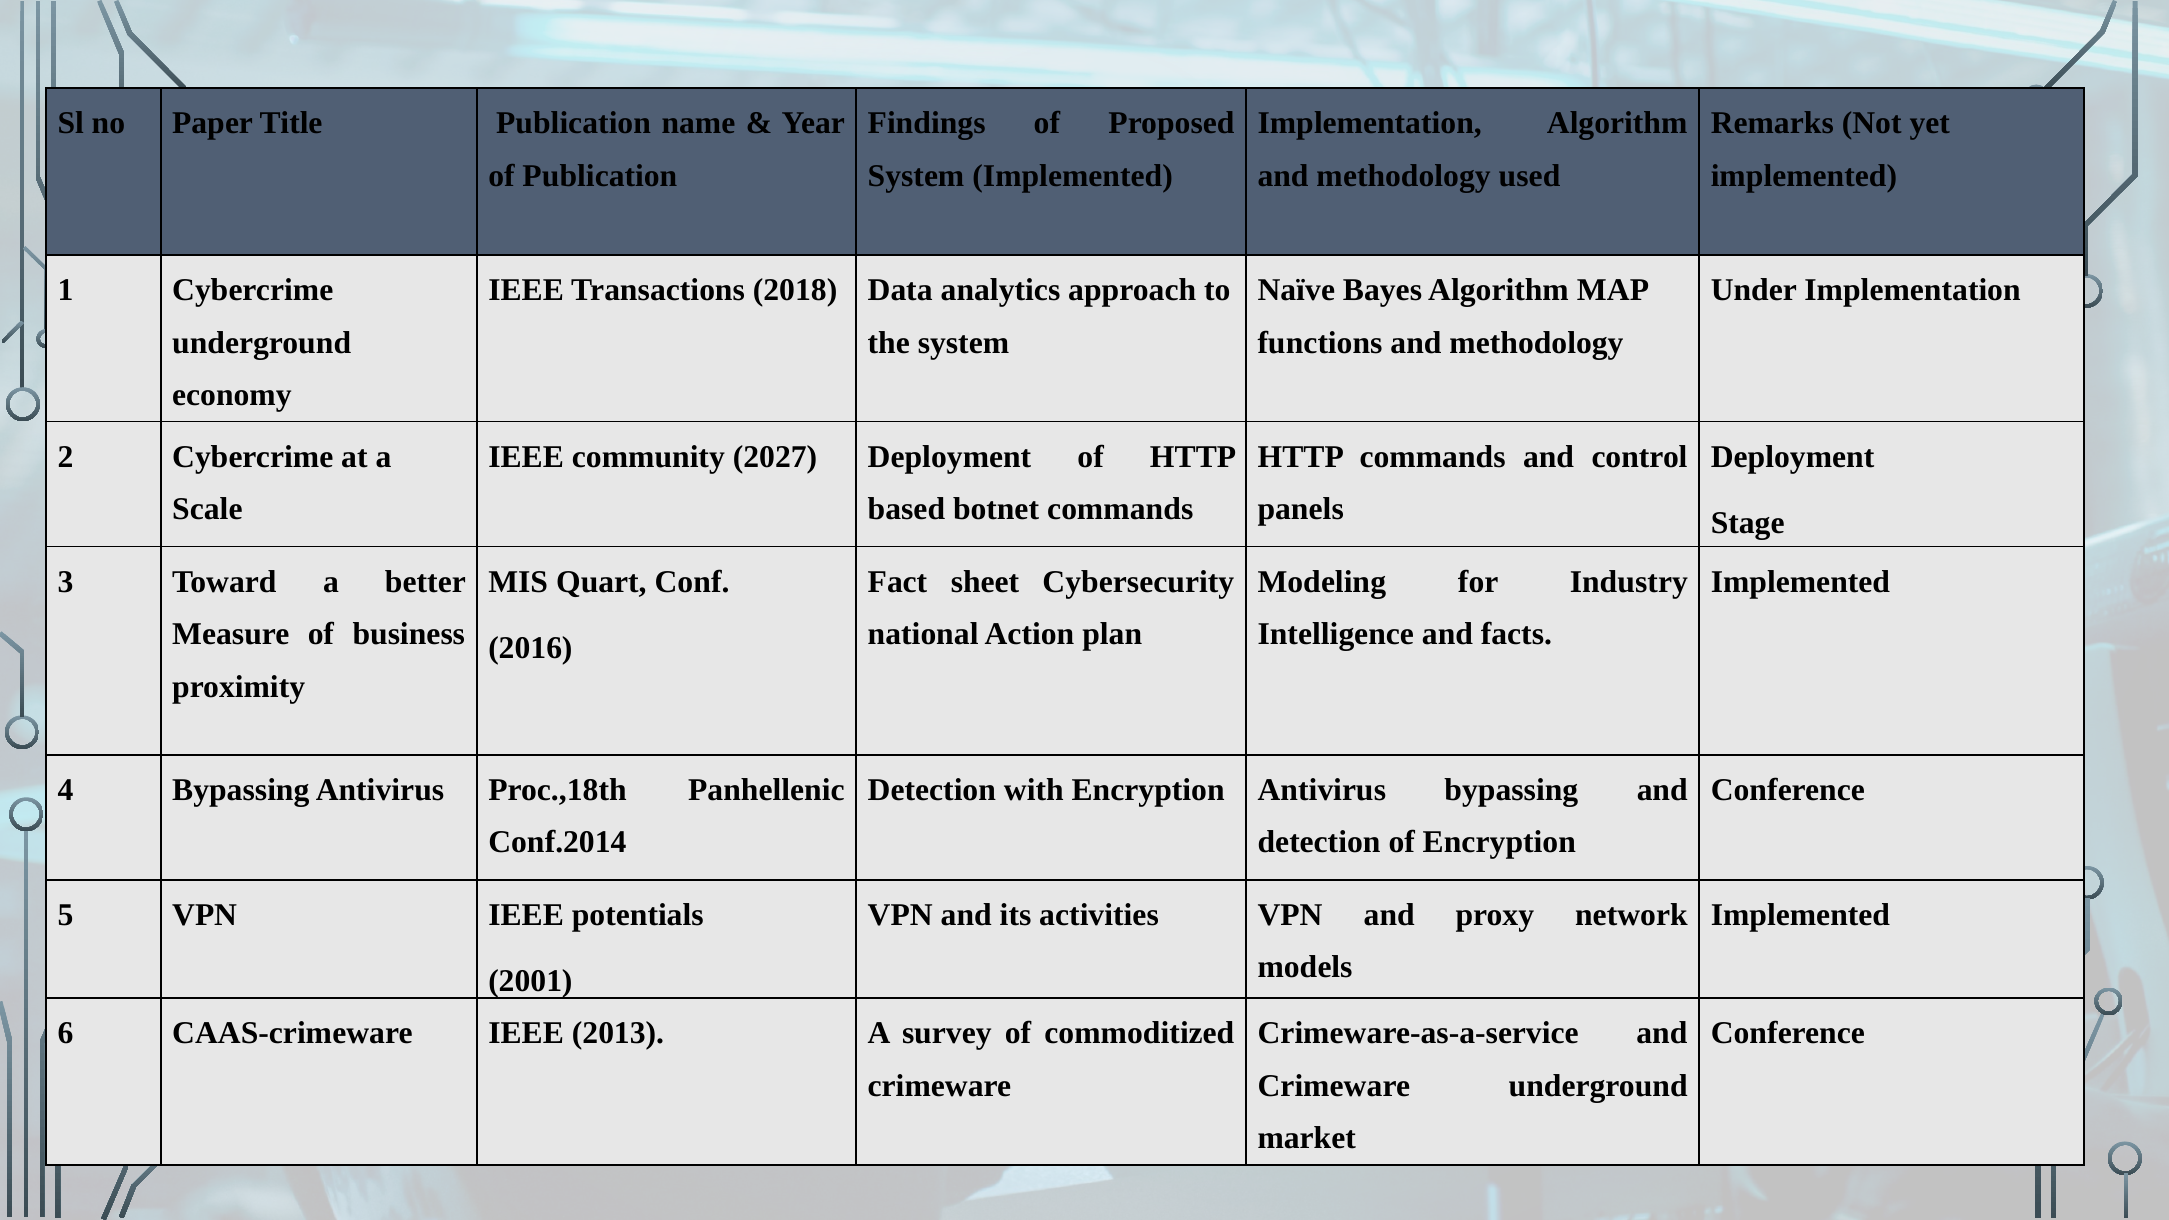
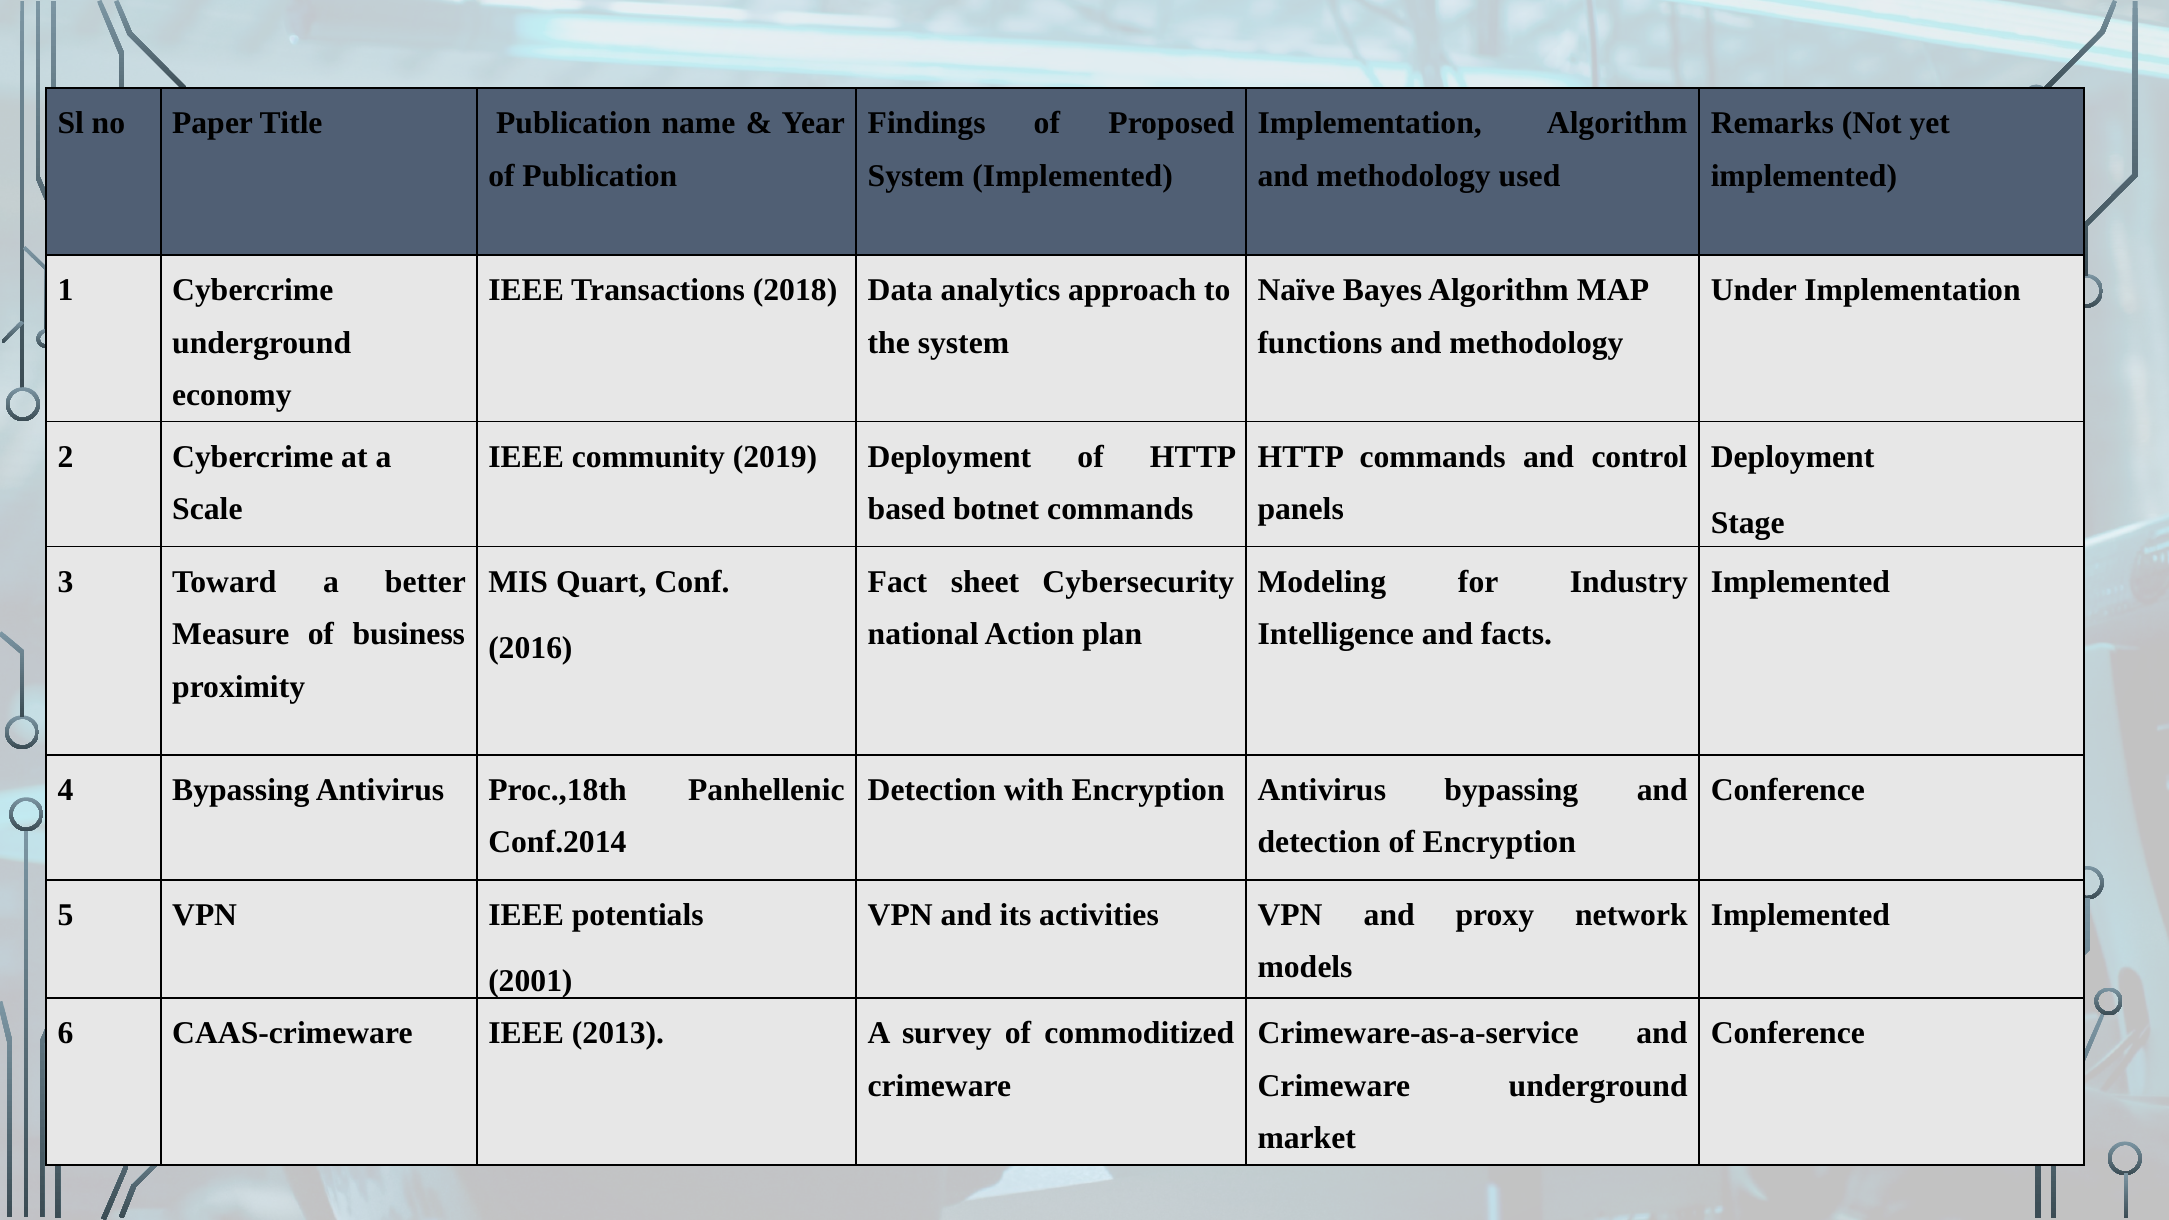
2027: 2027 -> 2019
